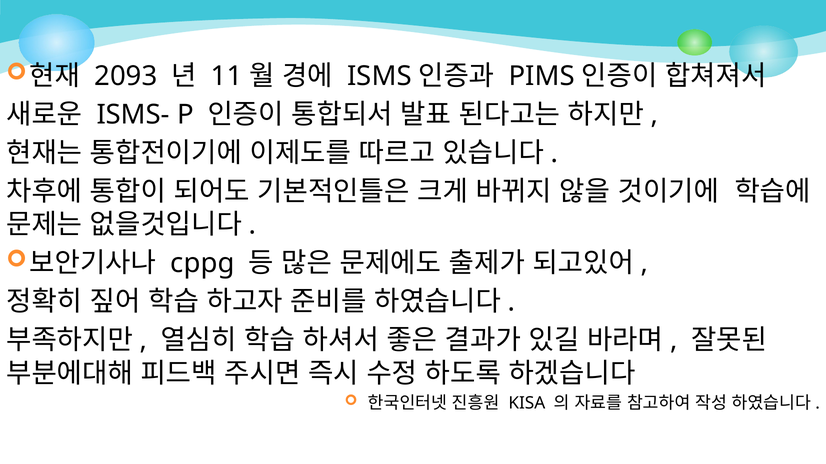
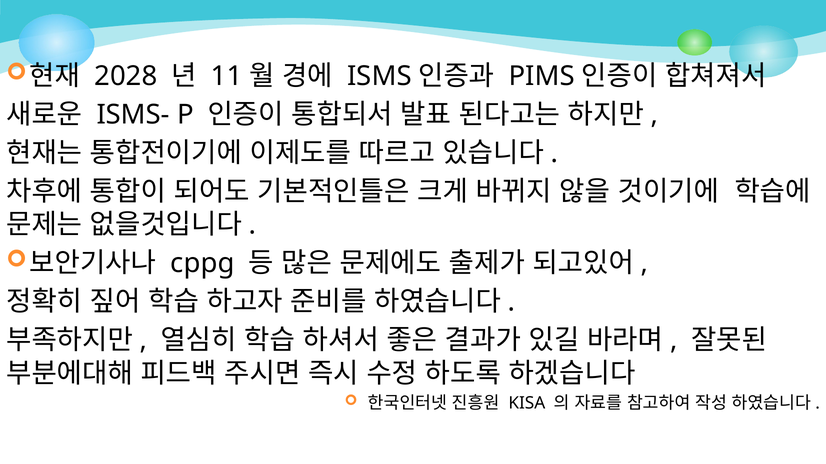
2093: 2093 -> 2028
